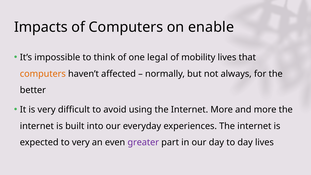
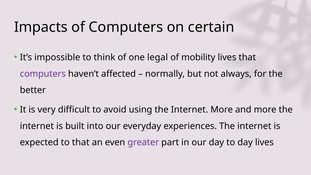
enable: enable -> certain
computers at (43, 74) colour: orange -> purple
to very: very -> that
